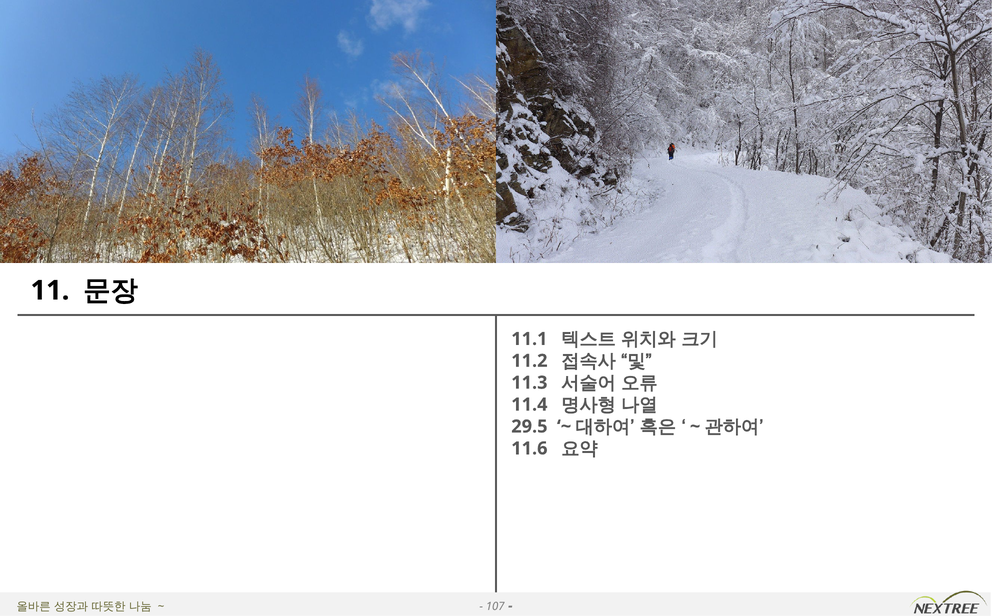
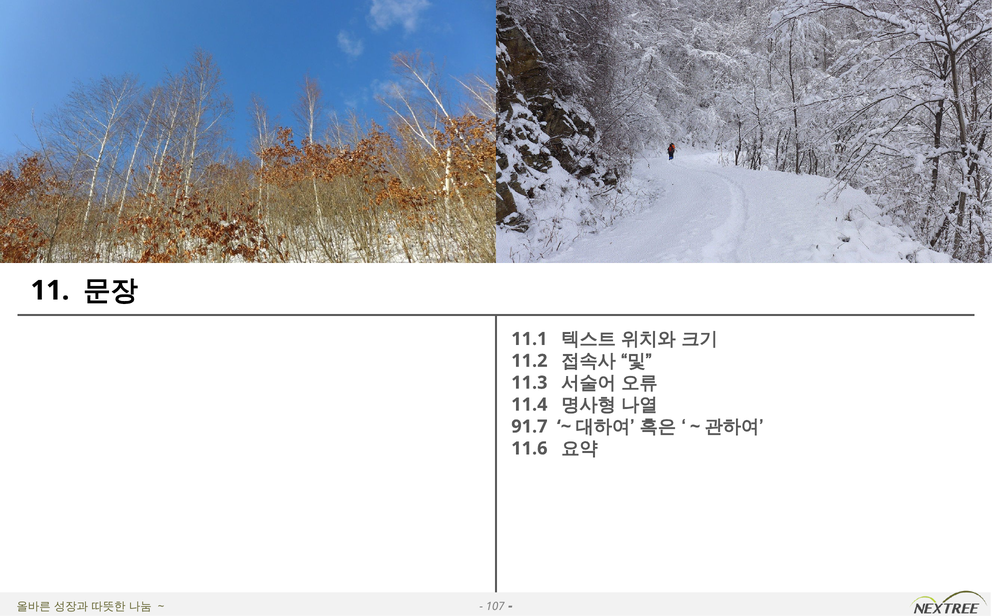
29.5: 29.5 -> 91.7
